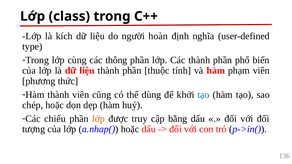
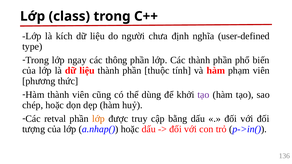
hoàn: hoàn -> chưa
cùng: cùng -> ngay
tạo at (203, 95) colour: blue -> purple
chiếu: chiếu -> retval
